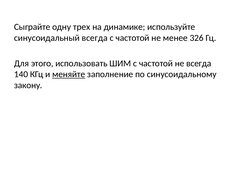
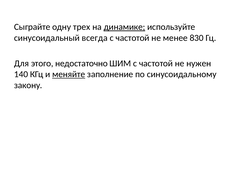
динамике underline: none -> present
326: 326 -> 830
использовать: использовать -> недостаточно
не всегда: всегда -> нужен
